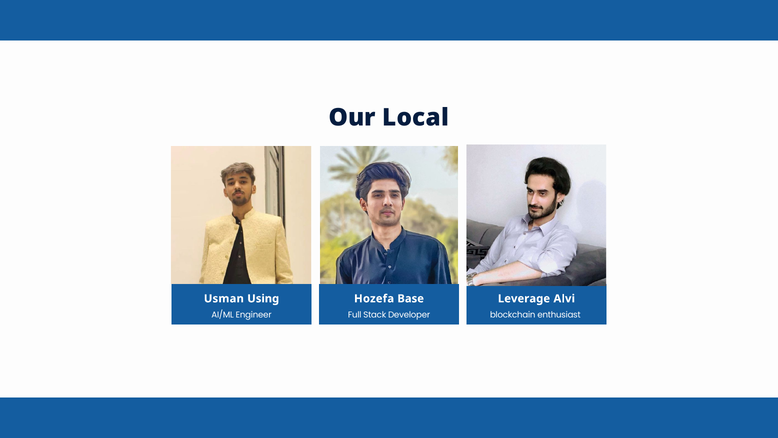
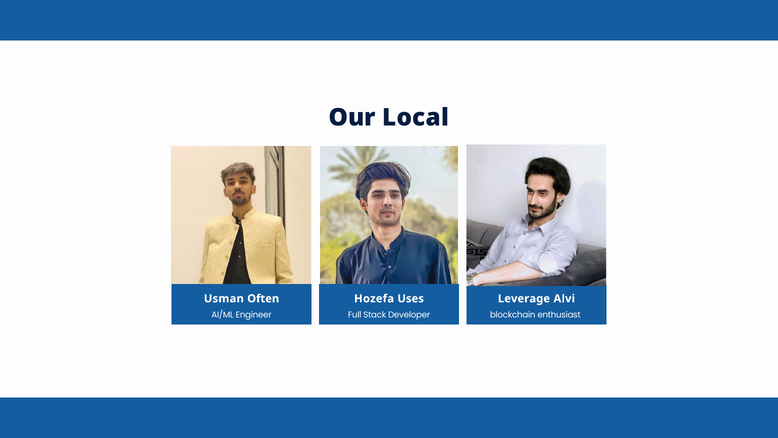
Using: Using -> Often
Base: Base -> Uses
